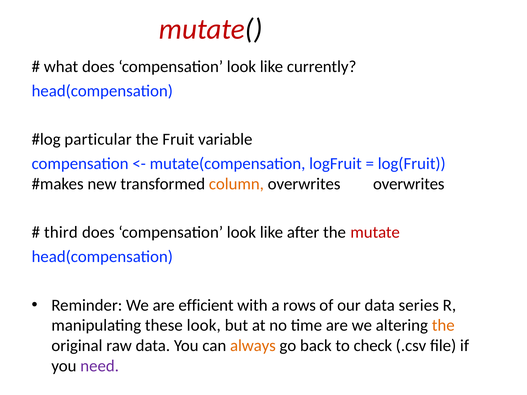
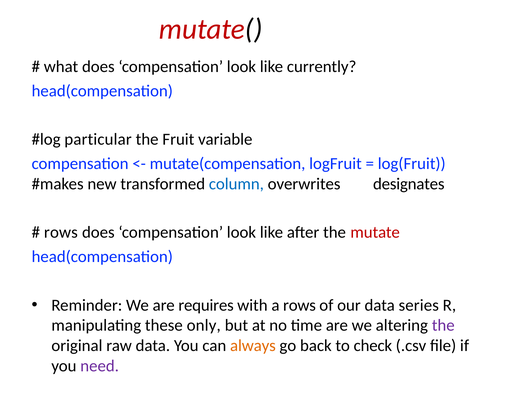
column colour: orange -> blue
overwrites overwrites: overwrites -> designates
third at (61, 233): third -> rows
efficient: efficient -> requires
these look: look -> only
the at (443, 326) colour: orange -> purple
